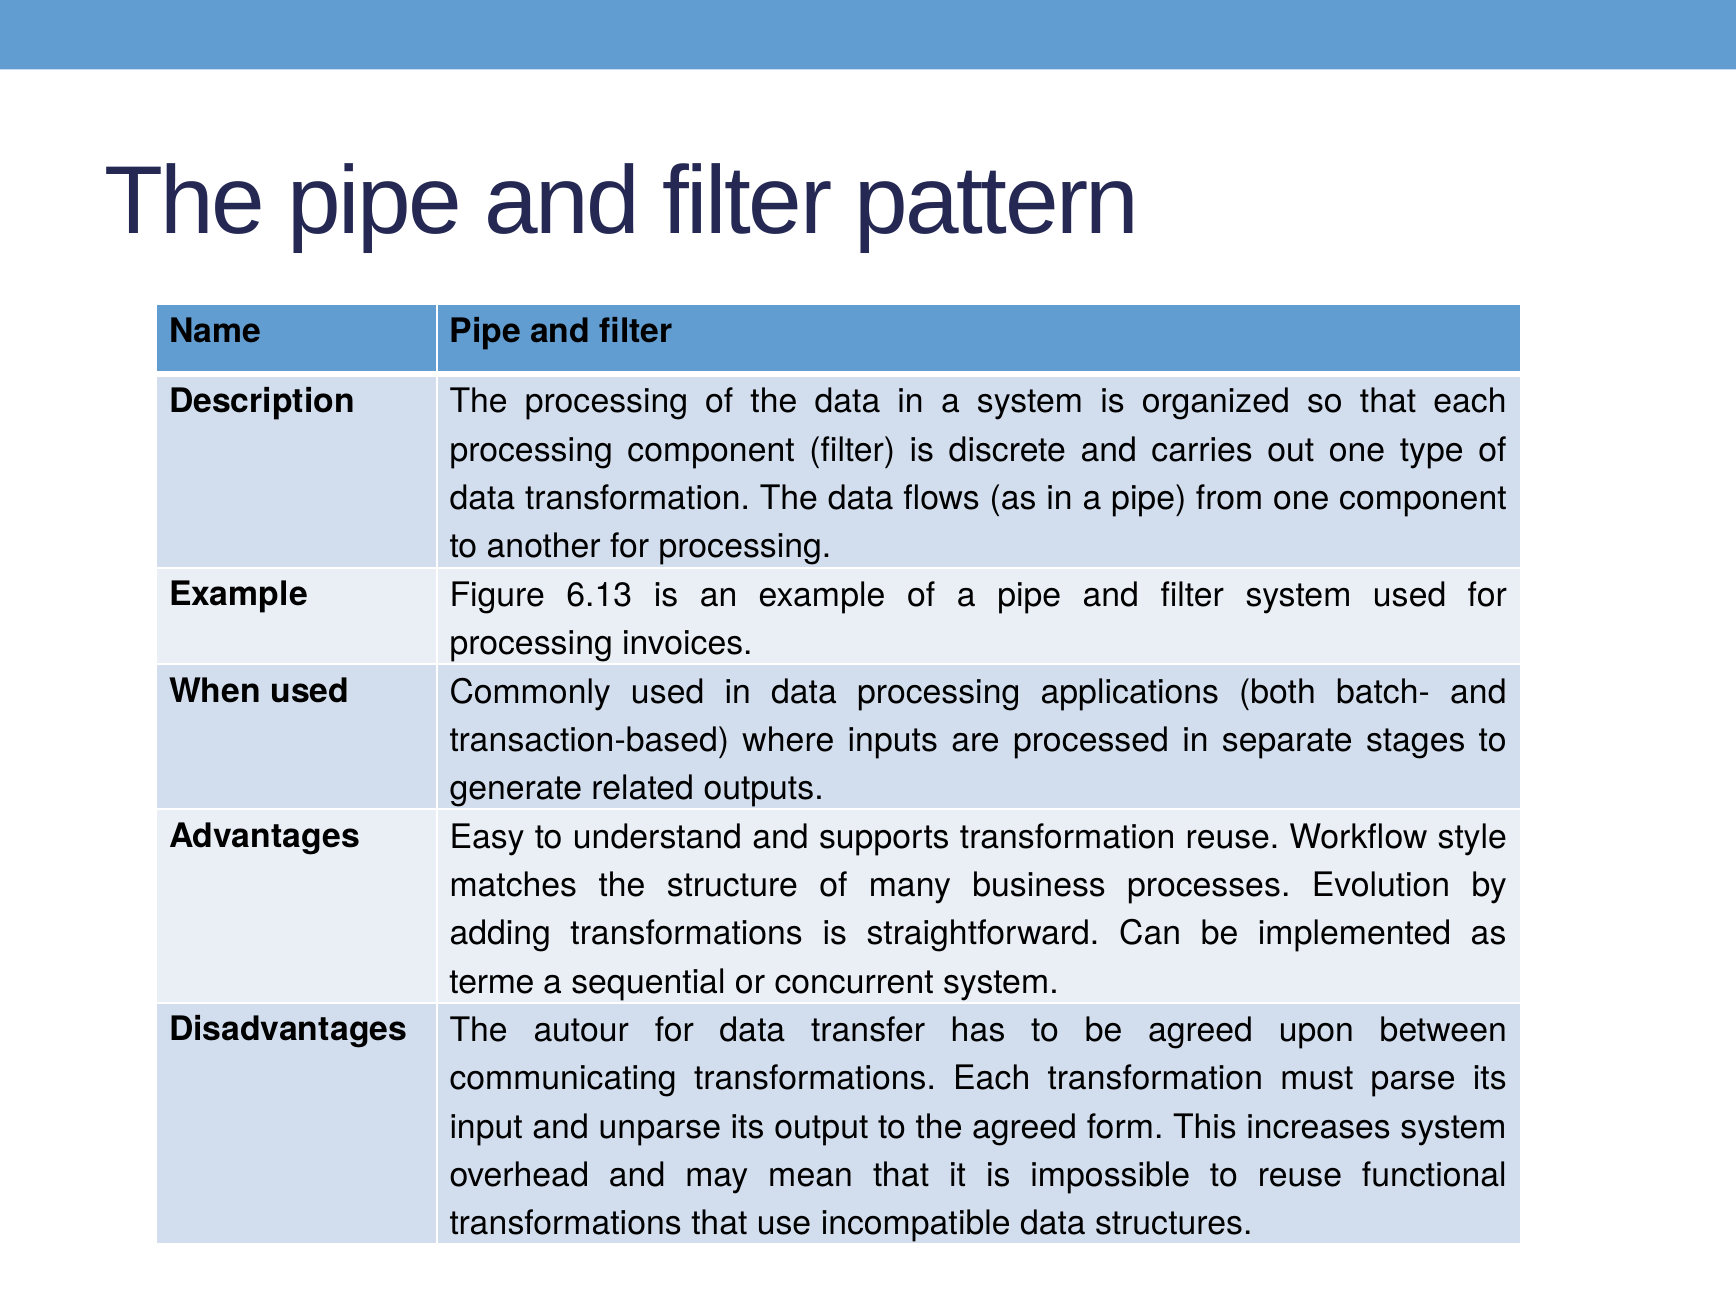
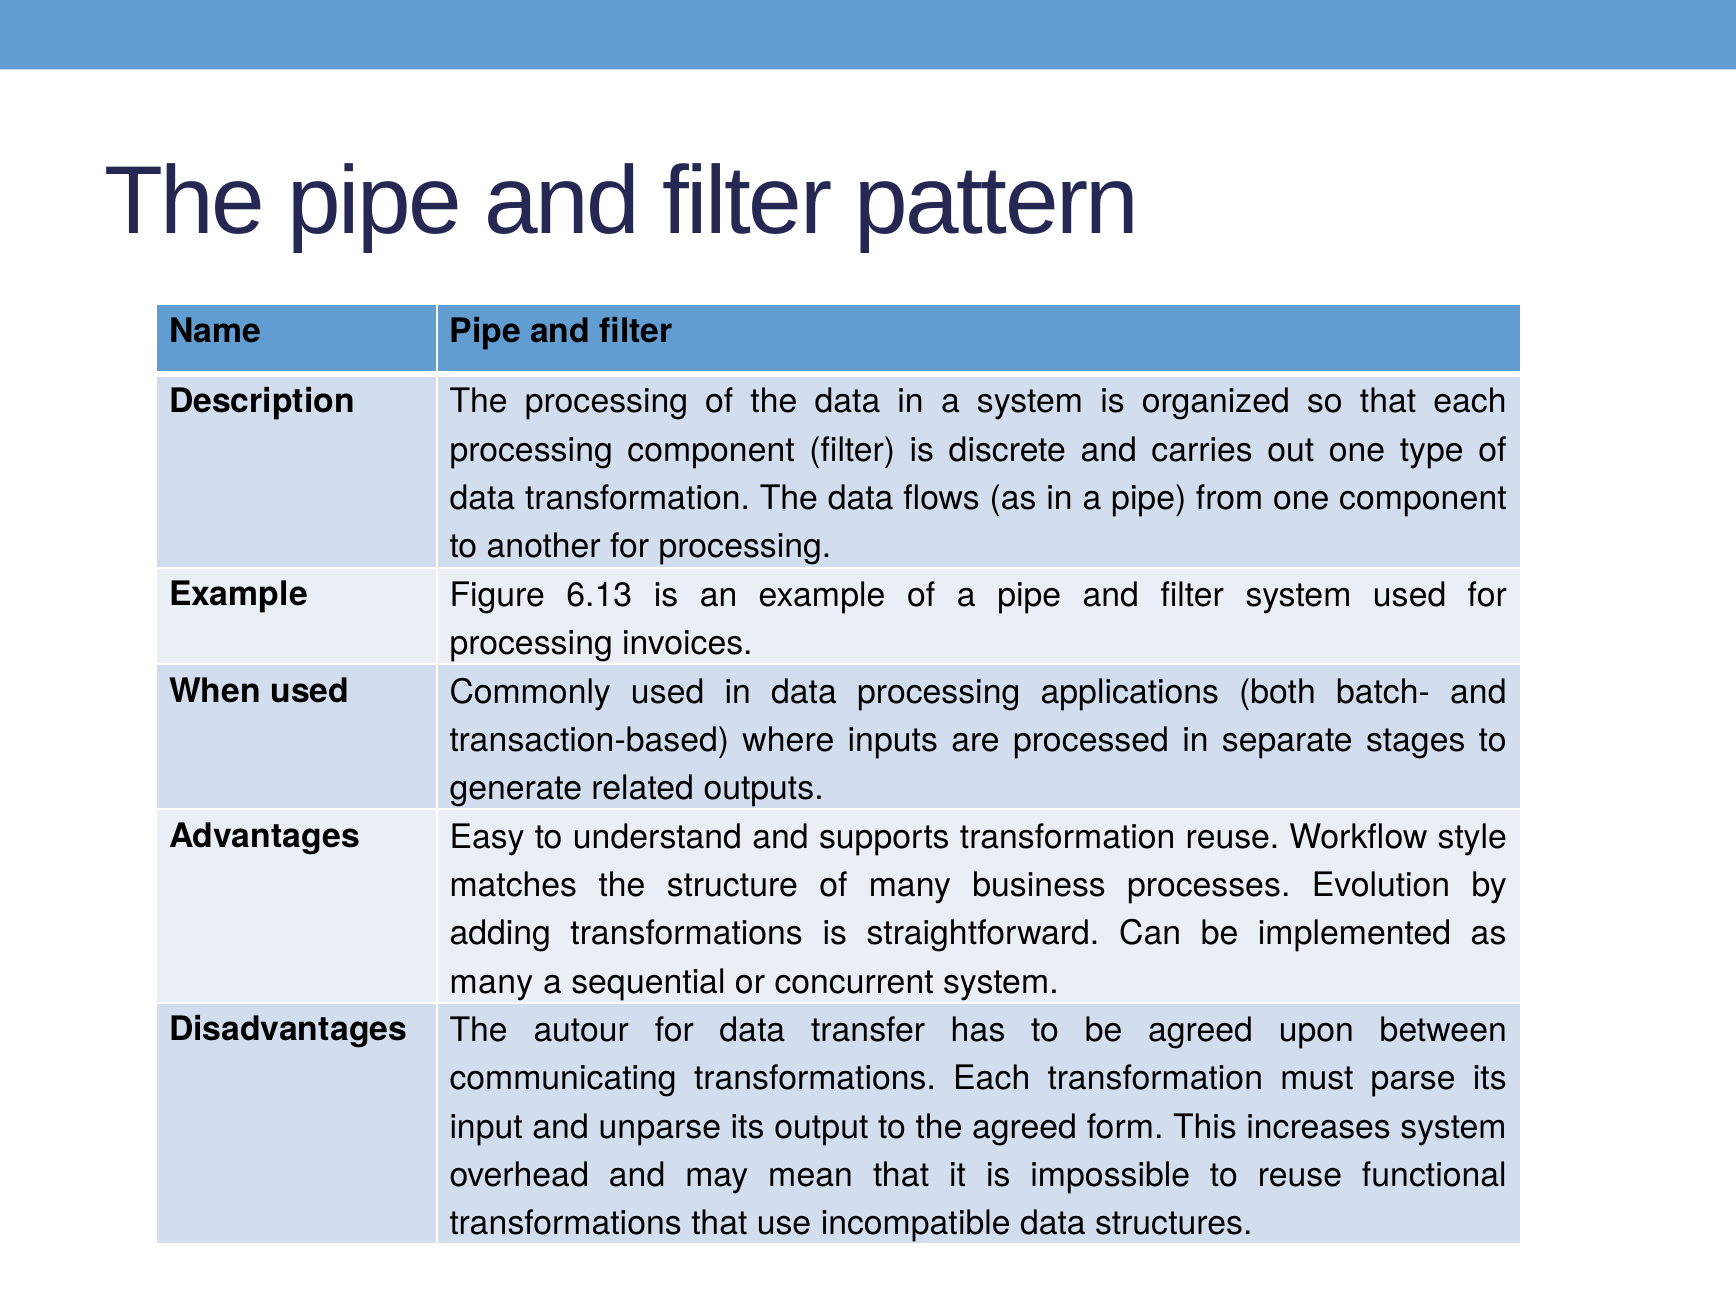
terme at (492, 982): terme -> many
